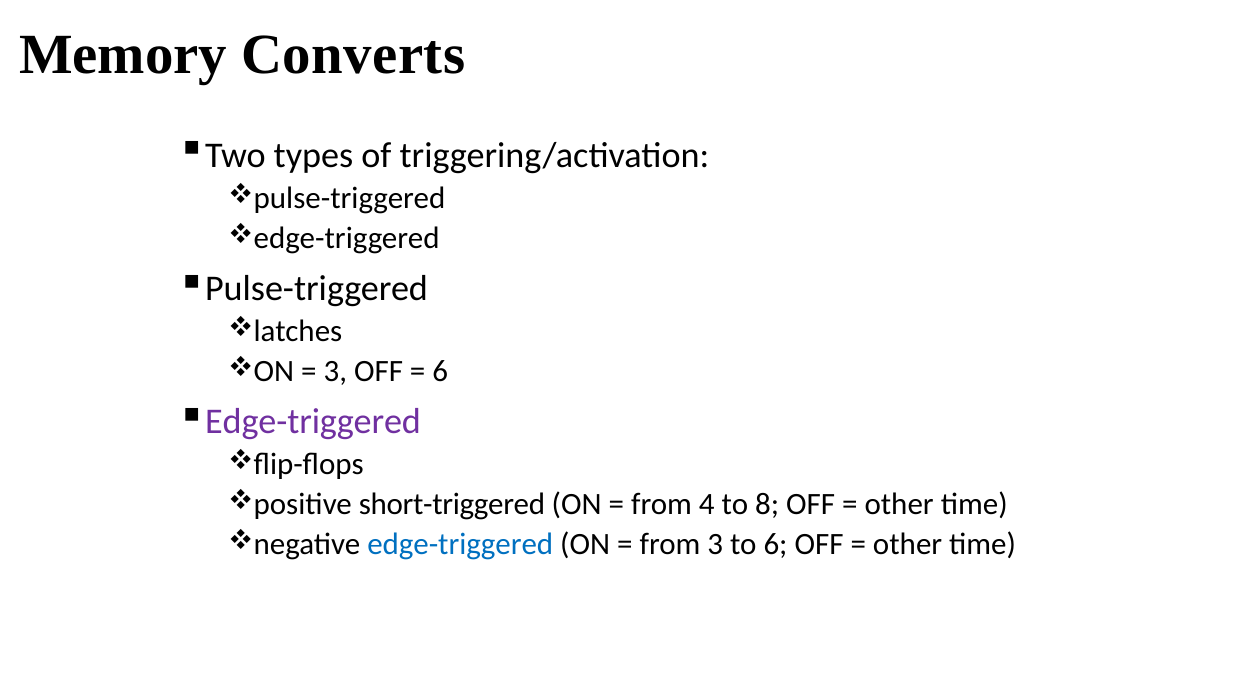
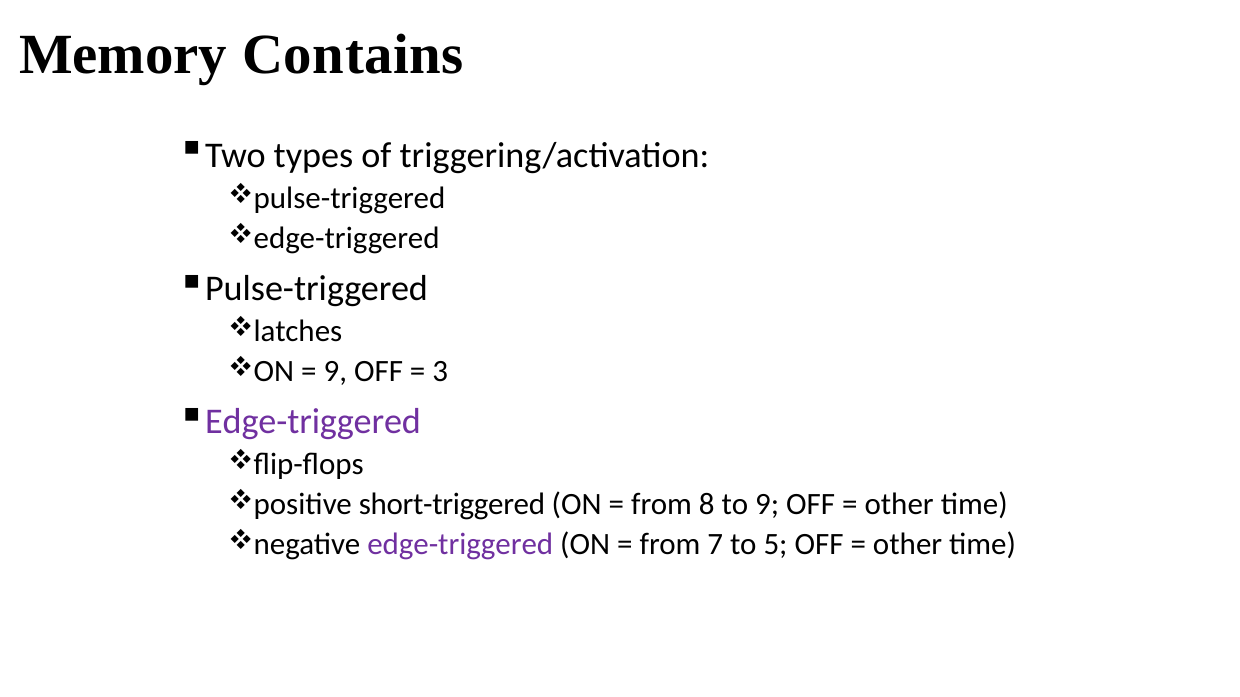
Converts: Converts -> Contains
3 at (335, 372): 3 -> 9
6 at (440, 372): 6 -> 3
4: 4 -> 8
to 8: 8 -> 9
edge-triggered at (460, 545) colour: blue -> purple
from 3: 3 -> 7
to 6: 6 -> 5
